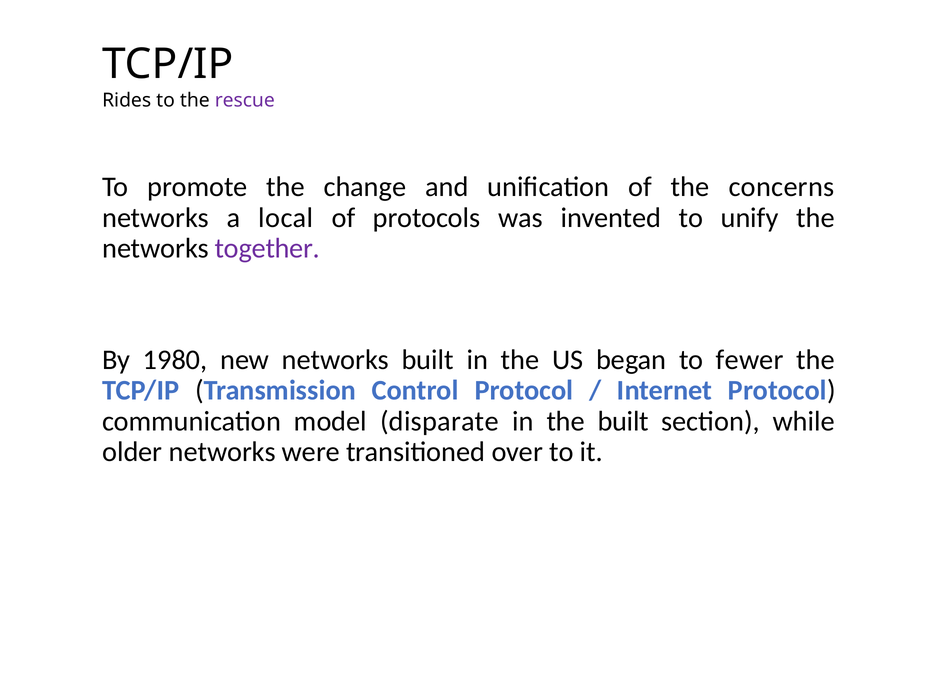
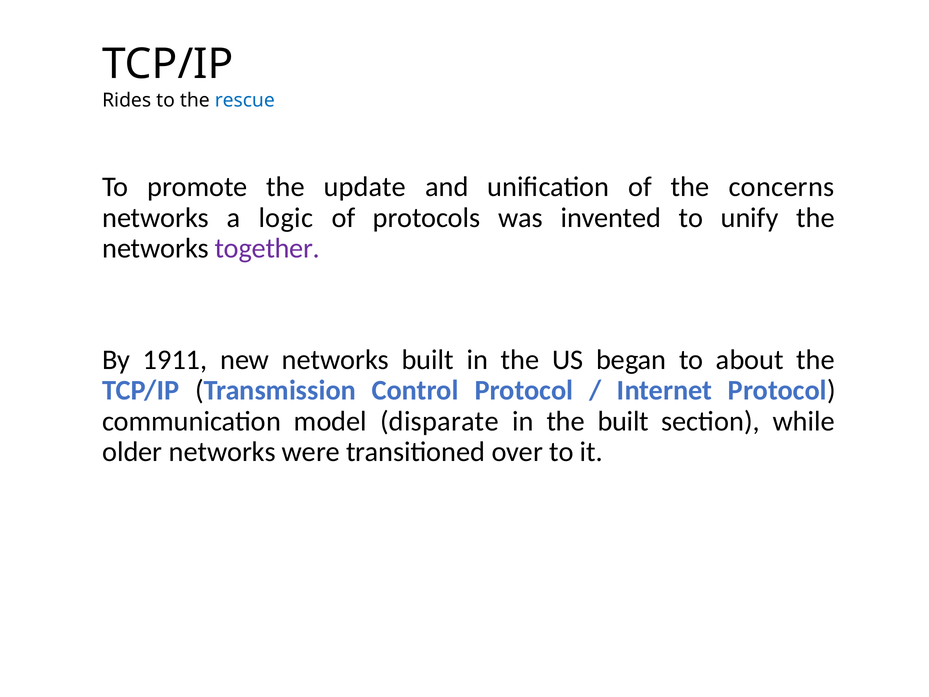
rescue colour: purple -> blue
change: change -> update
local: local -> logic
1980: 1980 -> 1911
fewer: fewer -> about
